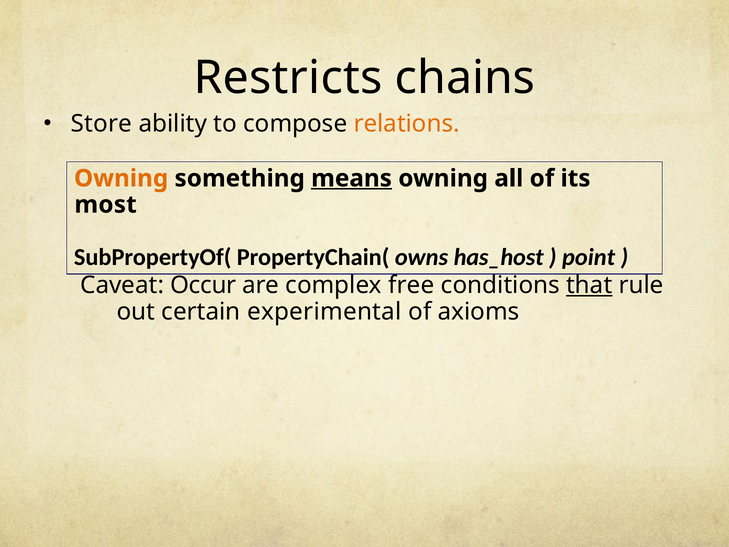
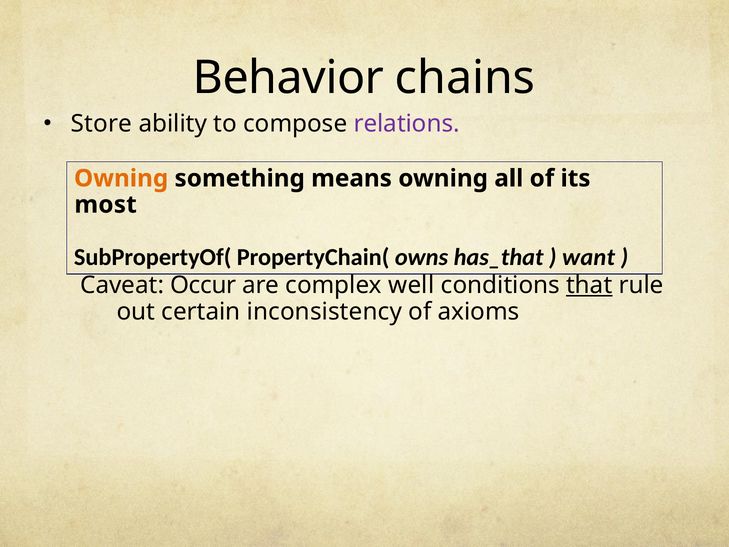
Restricts: Restricts -> Behavior
relations colour: orange -> purple
means underline: present -> none
has_host: has_host -> has_that
point: point -> want
free: free -> well
experimental: experimental -> inconsistency
